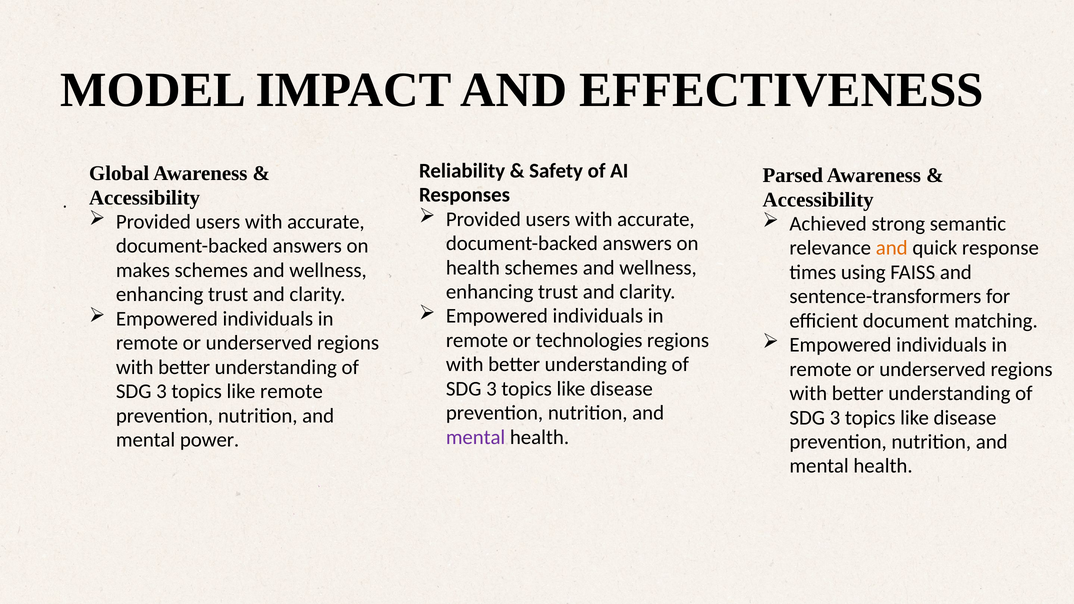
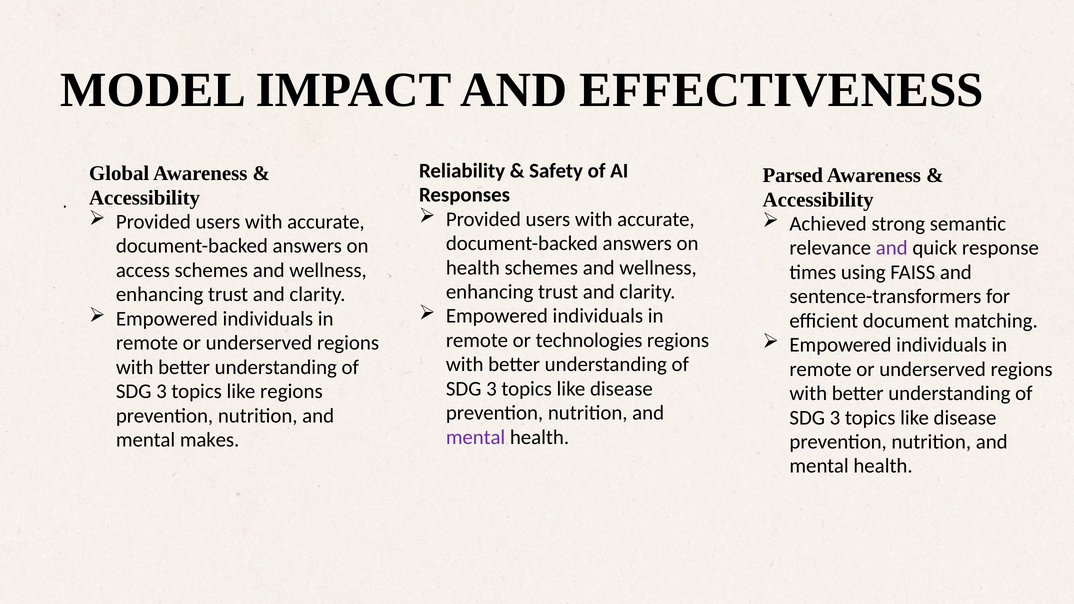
and at (892, 248) colour: orange -> purple
makes: makes -> access
like remote: remote -> regions
power: power -> makes
